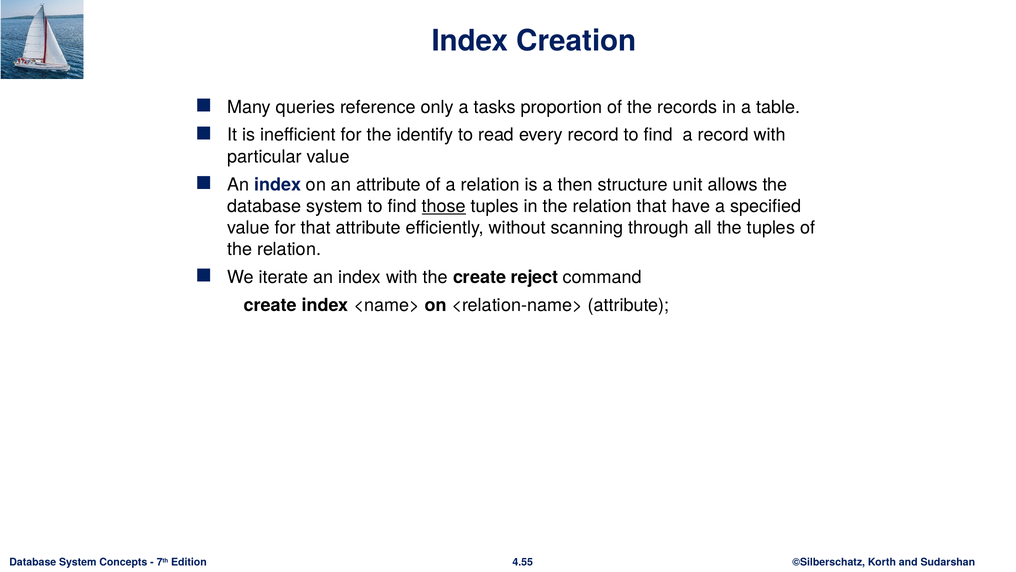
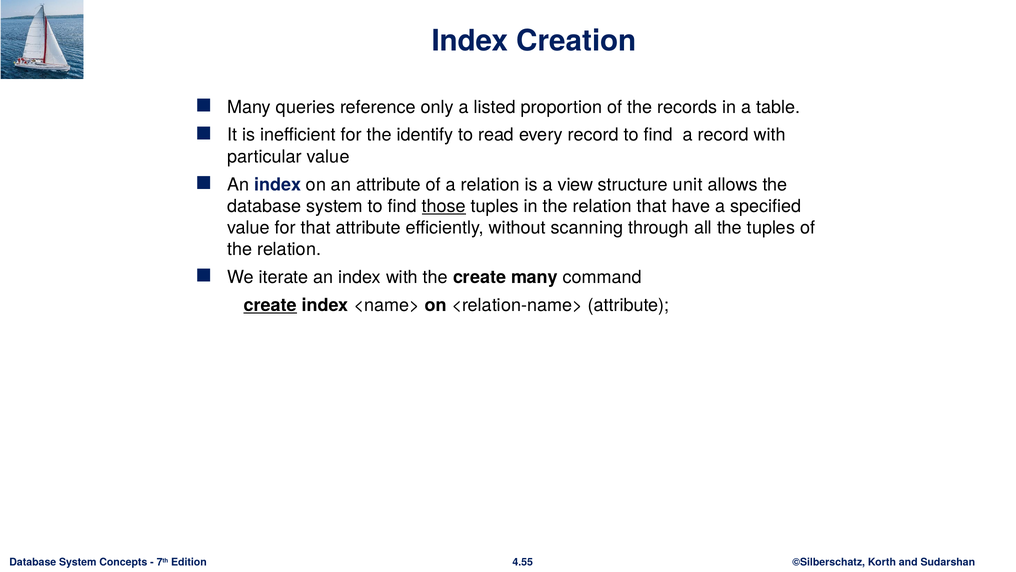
tasks: tasks -> listed
then: then -> view
create reject: reject -> many
create at (270, 305) underline: none -> present
